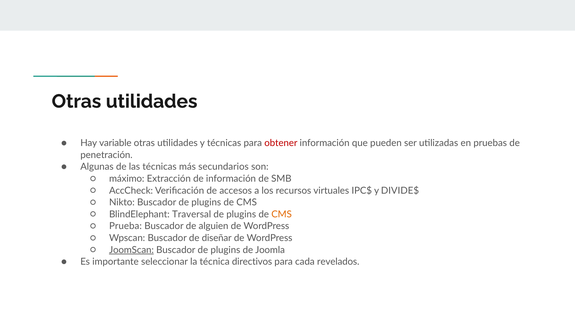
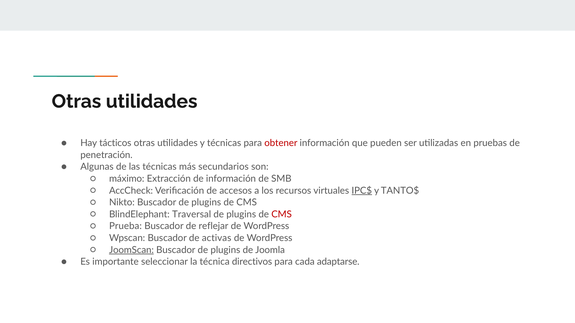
variable: variable -> tácticos
IPC$ underline: none -> present
DIVIDE$: DIVIDE$ -> TANTO$
CMS at (282, 215) colour: orange -> red
alguien: alguien -> reflejar
diseñar: diseñar -> activas
revelados: revelados -> adaptarse
